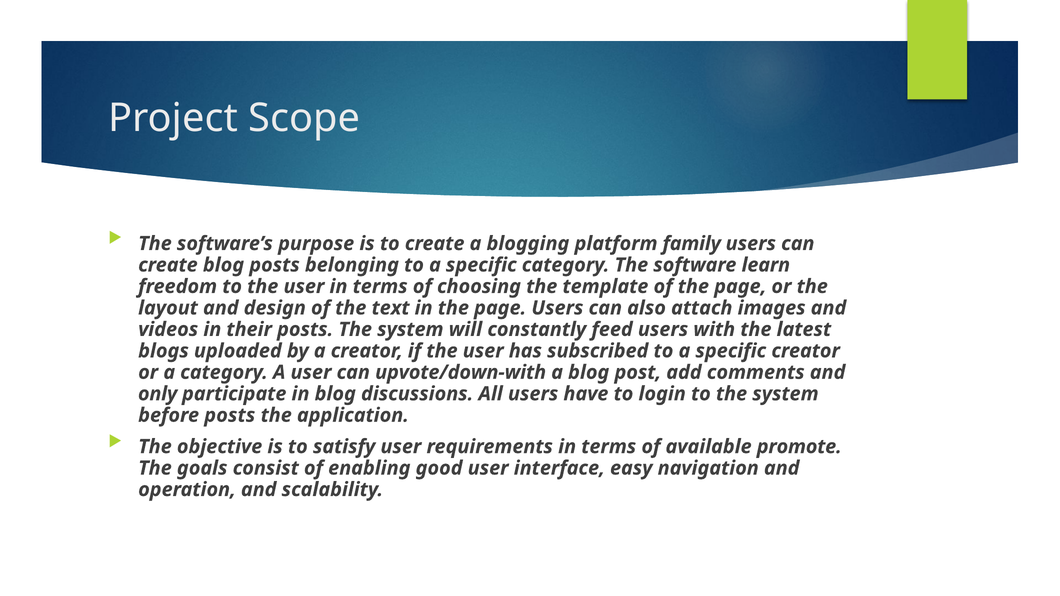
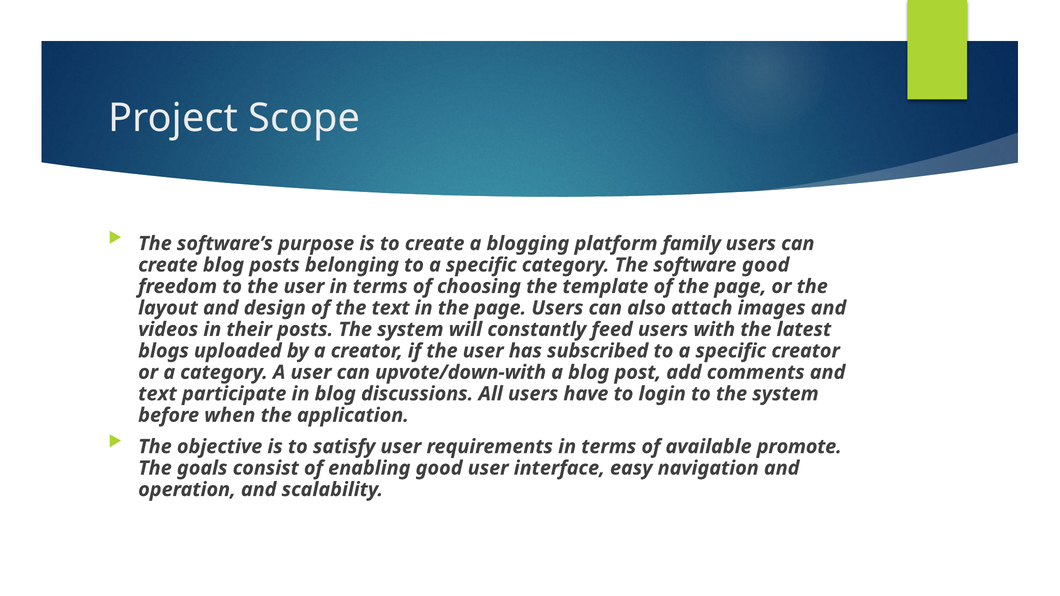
software learn: learn -> good
only at (158, 394): only -> text
before posts: posts -> when
